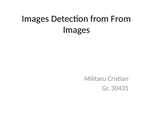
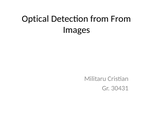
Images at (35, 19): Images -> Optical
